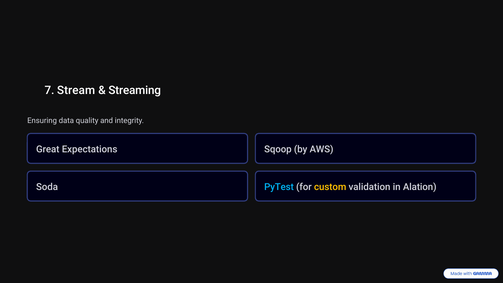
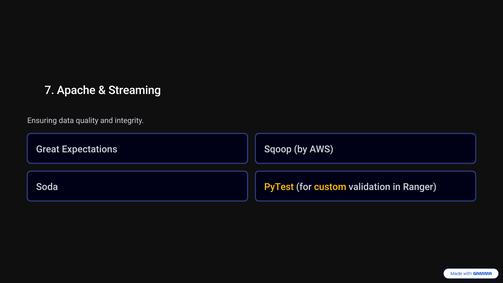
Stream: Stream -> Apache
PyTest colour: light blue -> yellow
Alation: Alation -> Ranger
